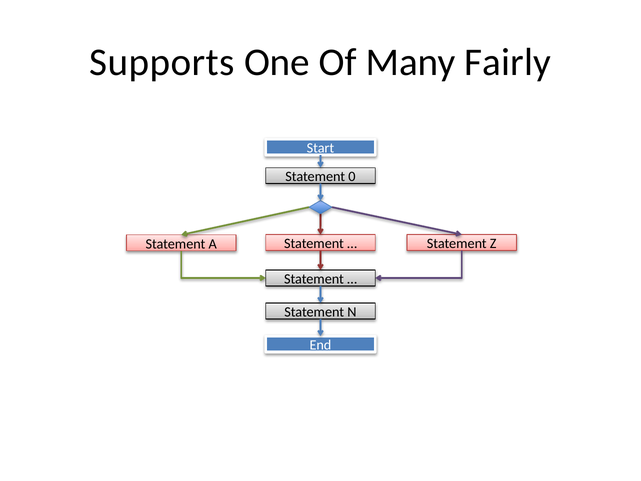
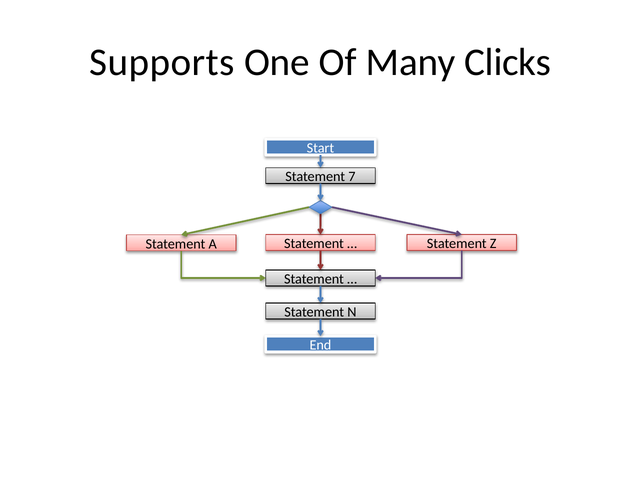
Fairly: Fairly -> Clicks
0: 0 -> 7
